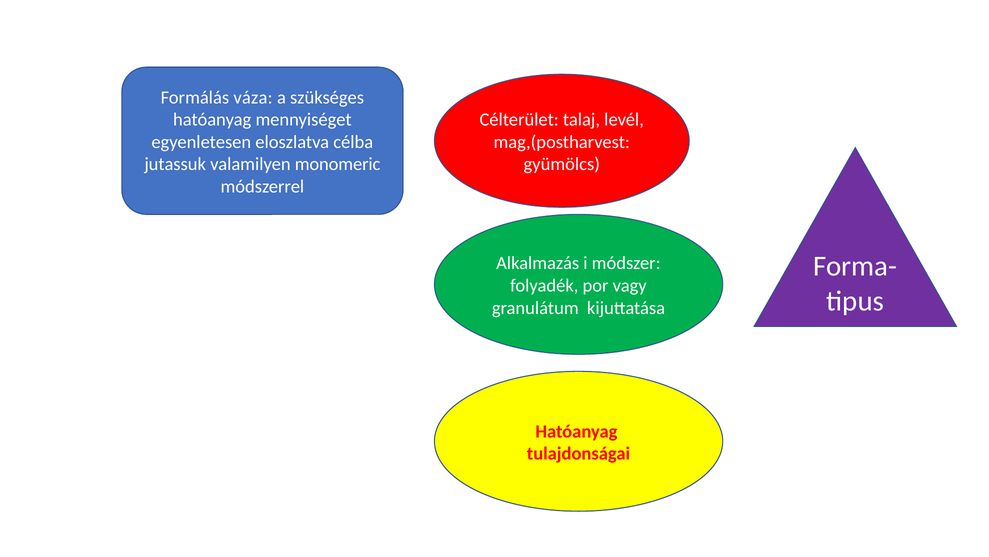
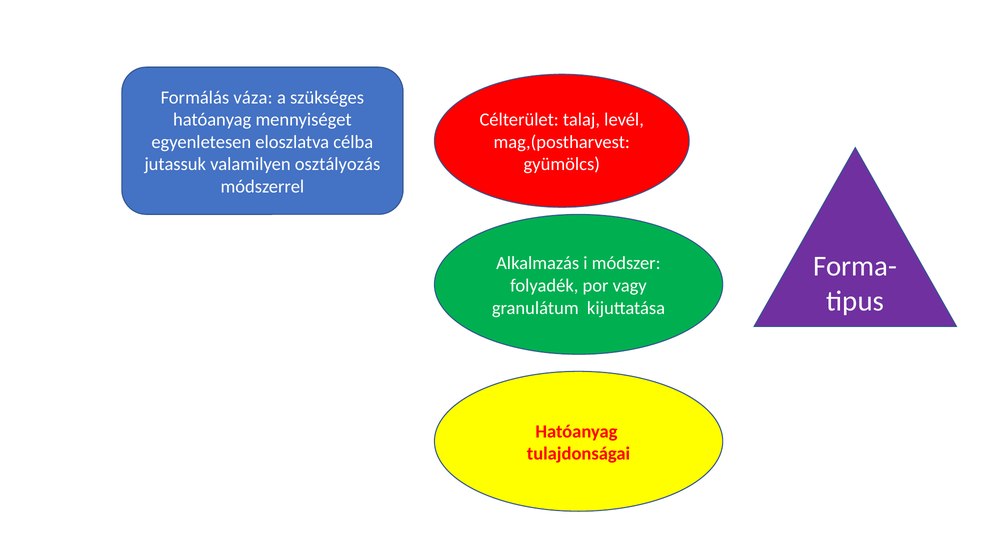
monomeric: monomeric -> osztályozás
